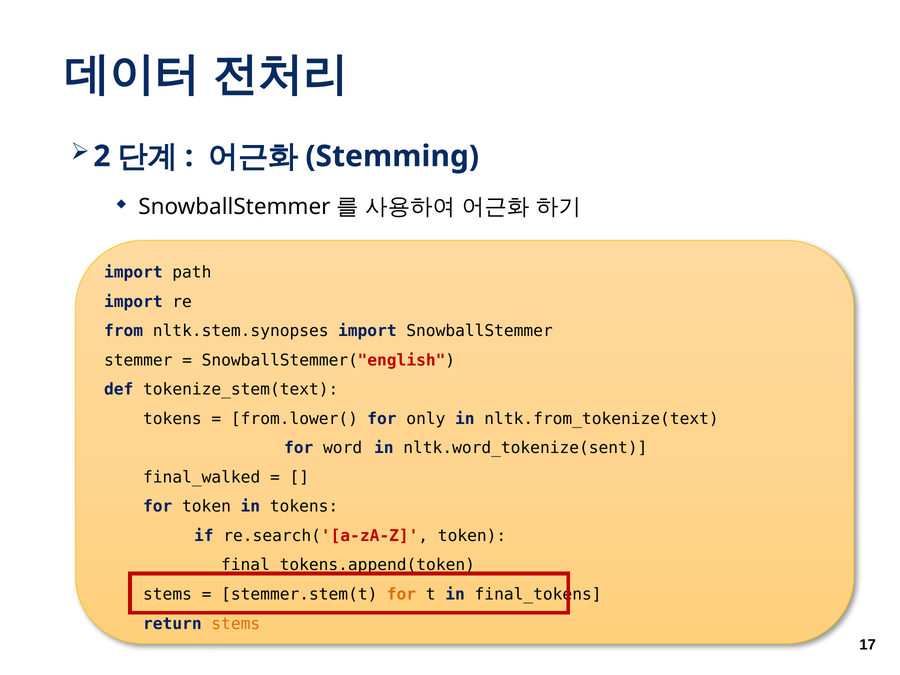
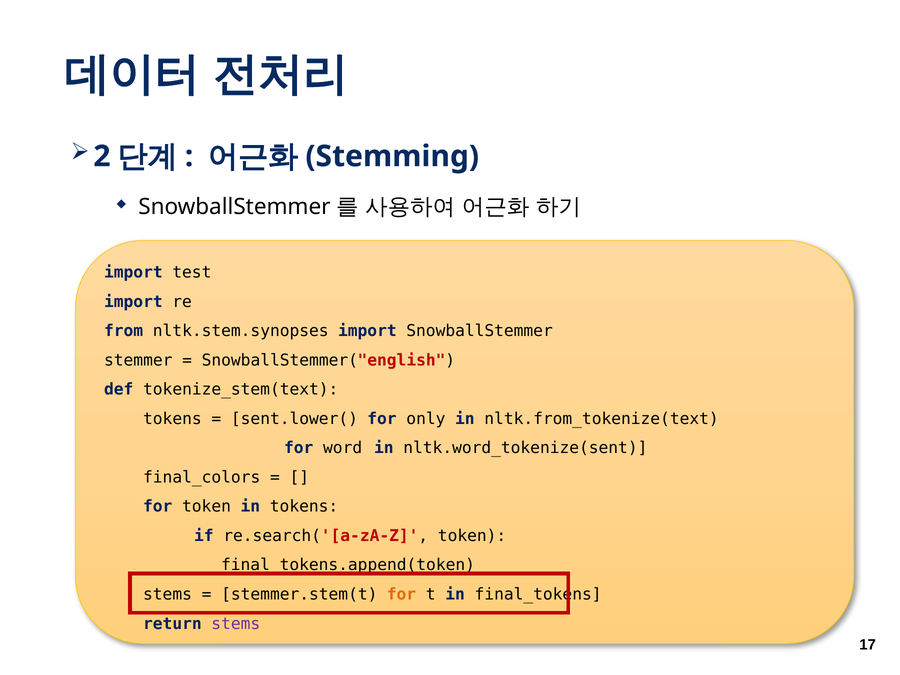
path: path -> test
from.lower(: from.lower( -> sent.lower(
final_walked: final_walked -> final_colors
stems at (236, 624) colour: orange -> purple
